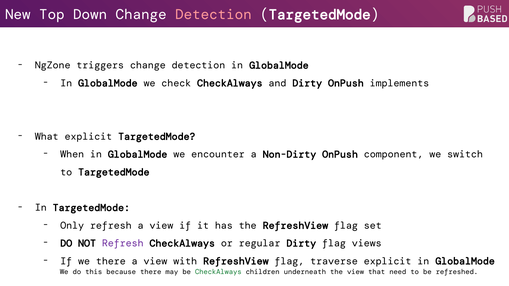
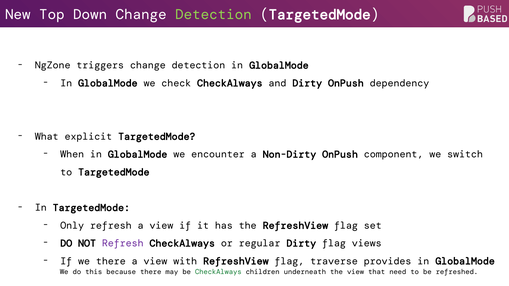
Detection at (213, 15) colour: pink -> light green
implements: implements -> dependency
traverse explicit: explicit -> provides
